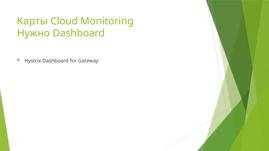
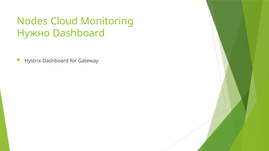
Карты: Карты -> Nodes
